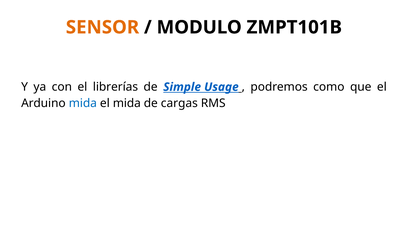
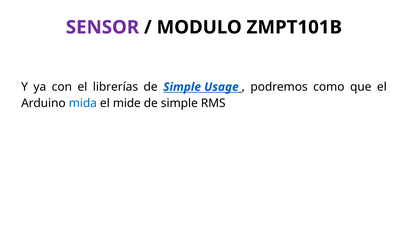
SENSOR colour: orange -> purple
el mida: mida -> mide
cargas at (179, 103): cargas -> simple
